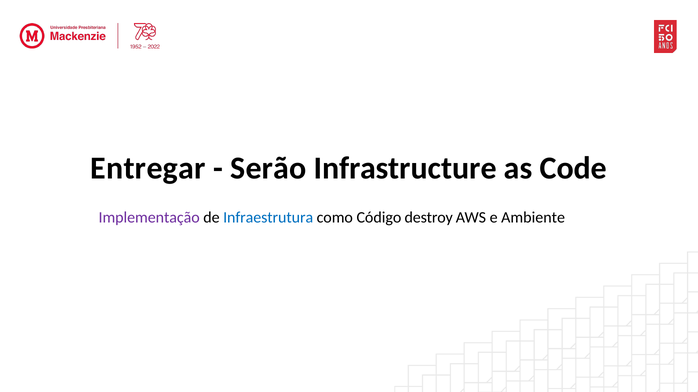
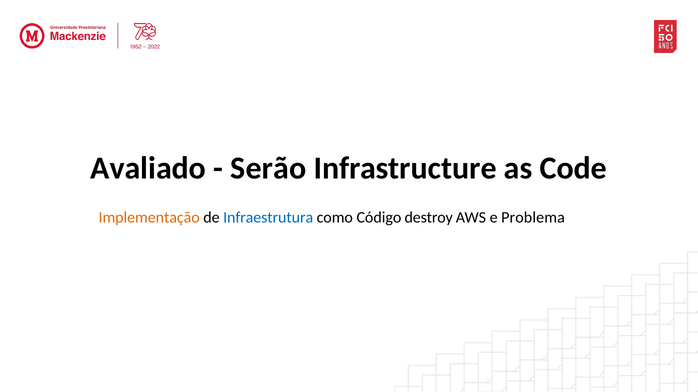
Entregar: Entregar -> Avaliado
Implementação colour: purple -> orange
Ambiente: Ambiente -> Problema
